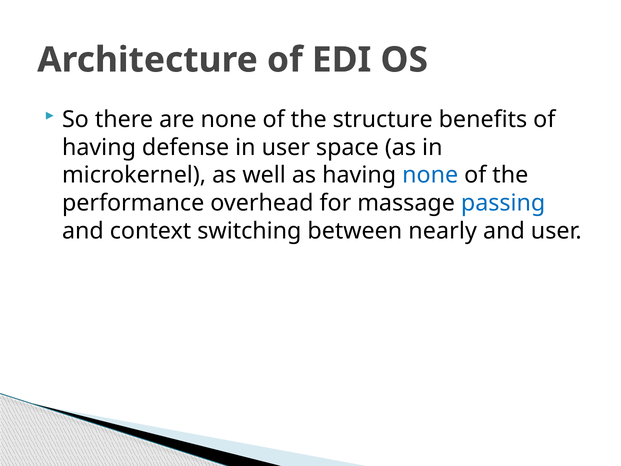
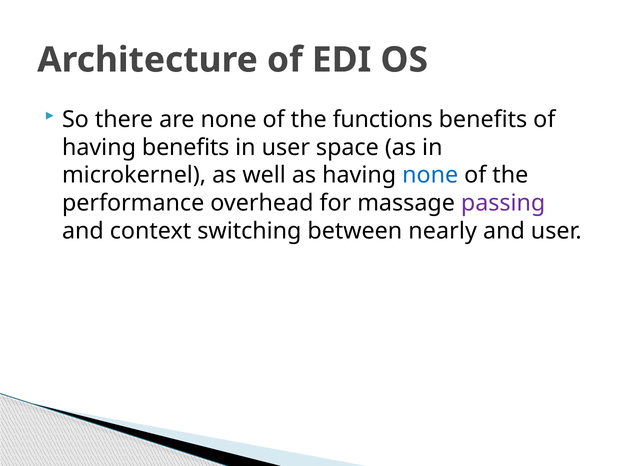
structure: structure -> functions
having defense: defense -> benefits
passing colour: blue -> purple
